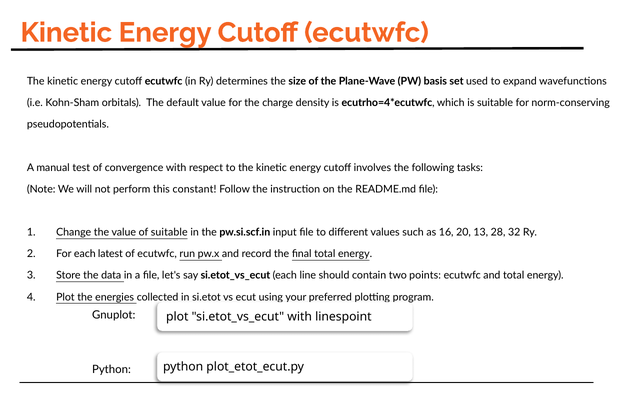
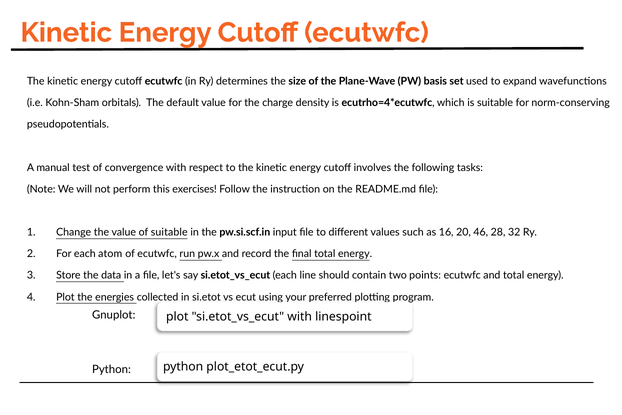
constant: constant -> exercises
13: 13 -> 46
latest: latest -> atom
